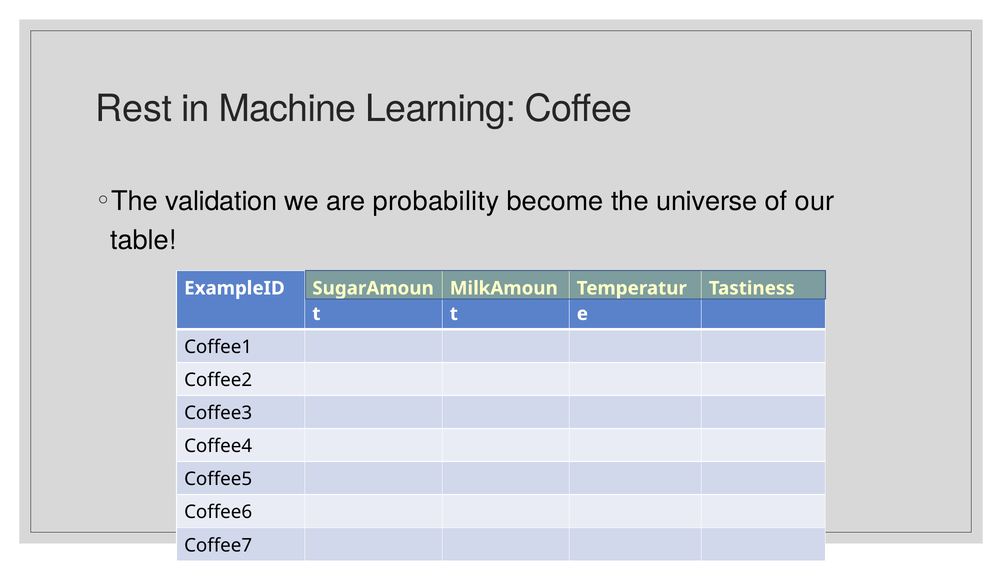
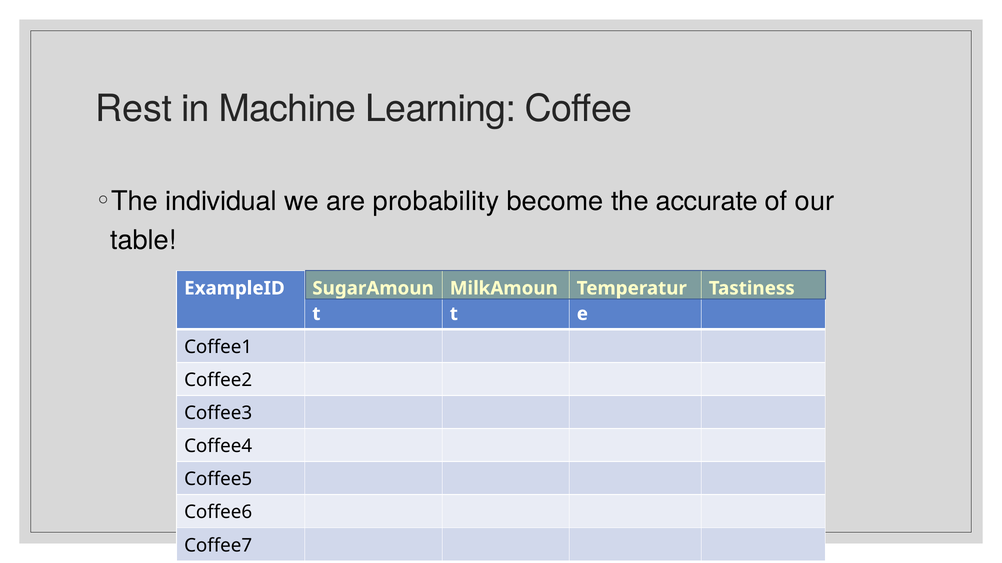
validation: validation -> individual
universe: universe -> accurate
